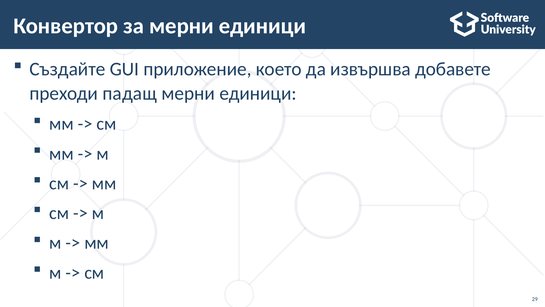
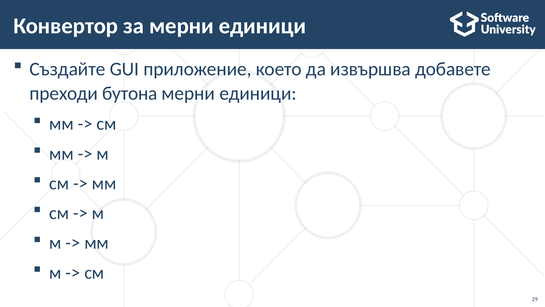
падащ: падащ -> бутона
